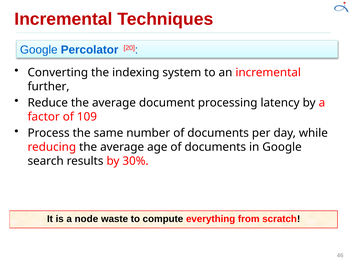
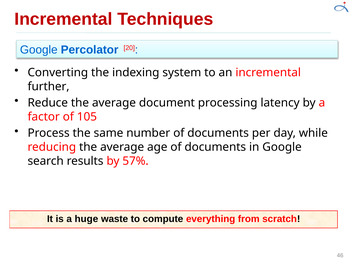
109: 109 -> 105
30%: 30% -> 57%
node: node -> huge
